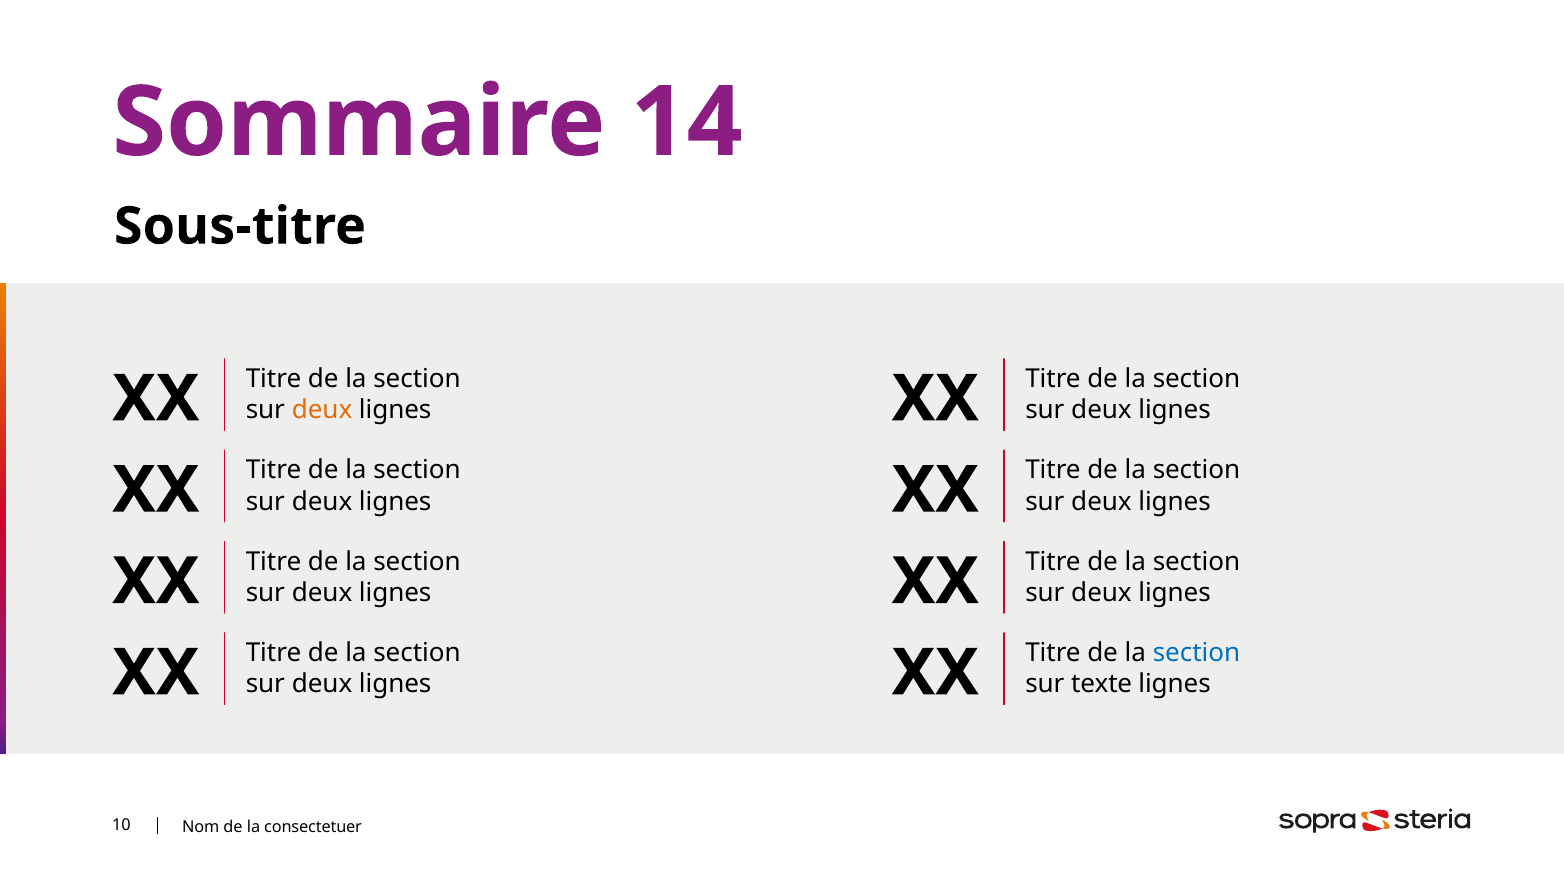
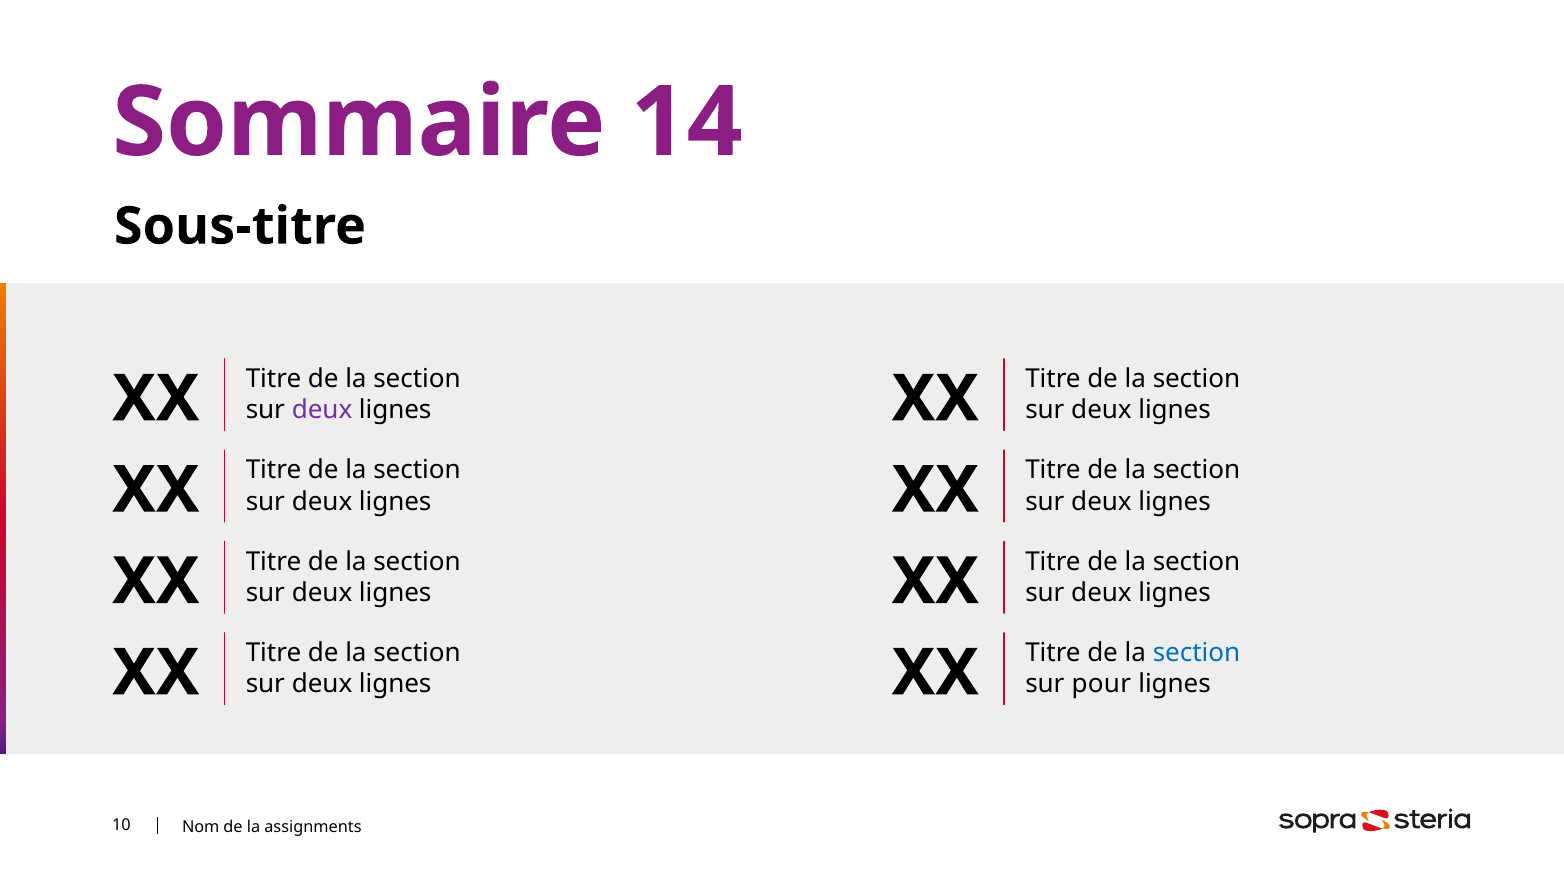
deux at (322, 410) colour: orange -> purple
texte: texte -> pour
consectetuer: consectetuer -> assignments
